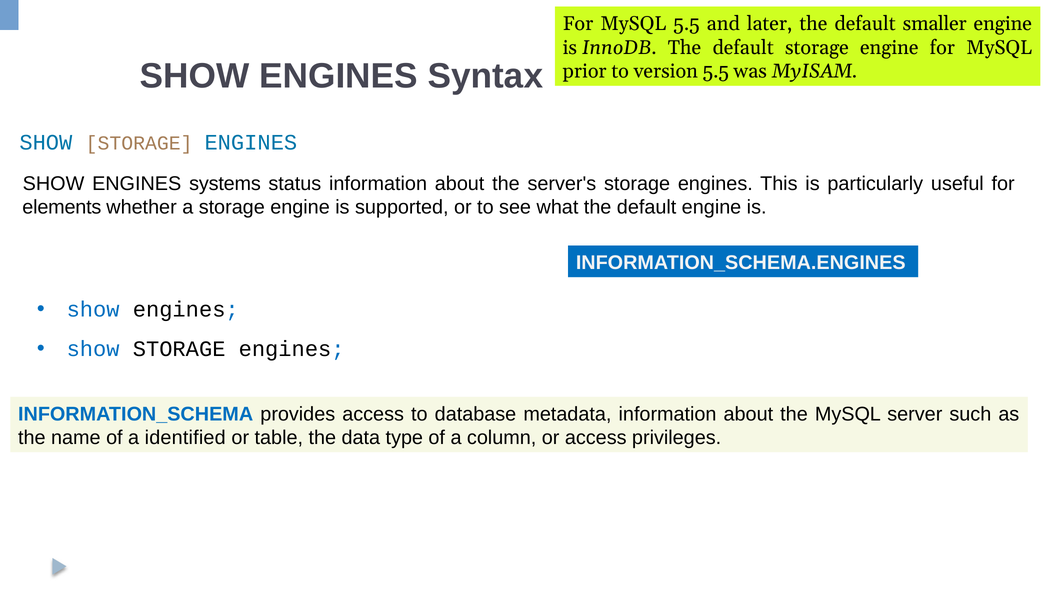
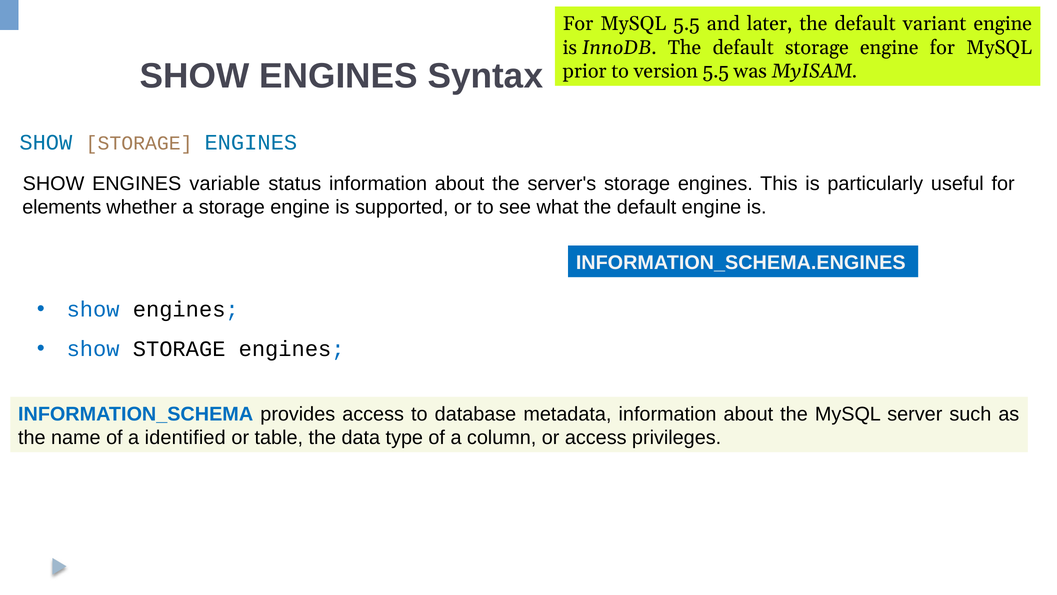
smaller: smaller -> variant
systems: systems -> variable
